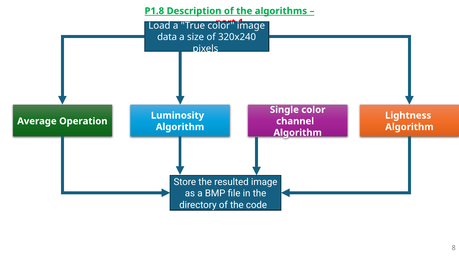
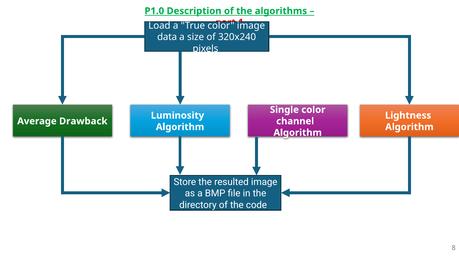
P1.8: P1.8 -> P1.0
Operation: Operation -> Drawback
